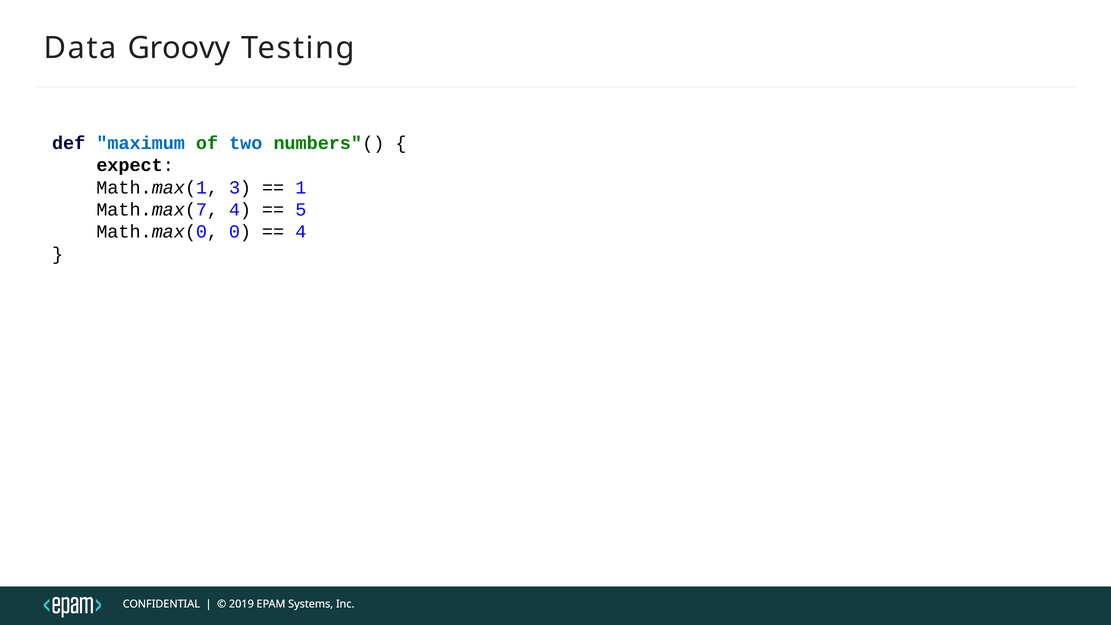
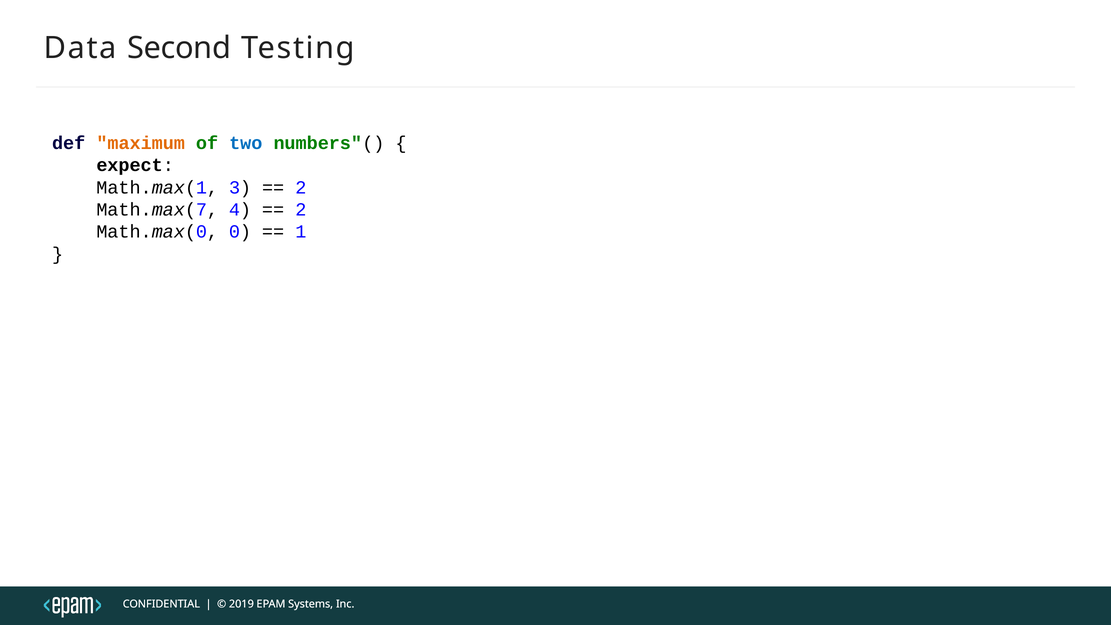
Groovy: Groovy -> Second
maximum colour: blue -> orange
1 at (301, 187): 1 -> 2
5 at (301, 210): 5 -> 2
4 at (301, 232): 4 -> 1
